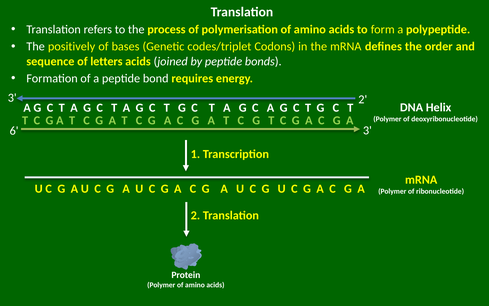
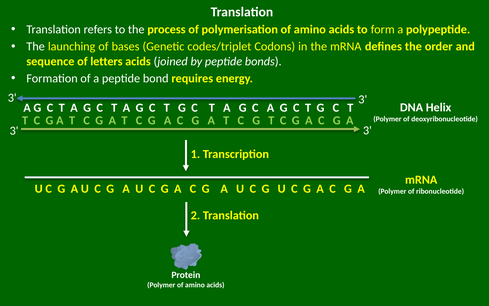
positively: positively -> launching
2 at (363, 99): 2 -> 3
6 at (14, 131): 6 -> 3
